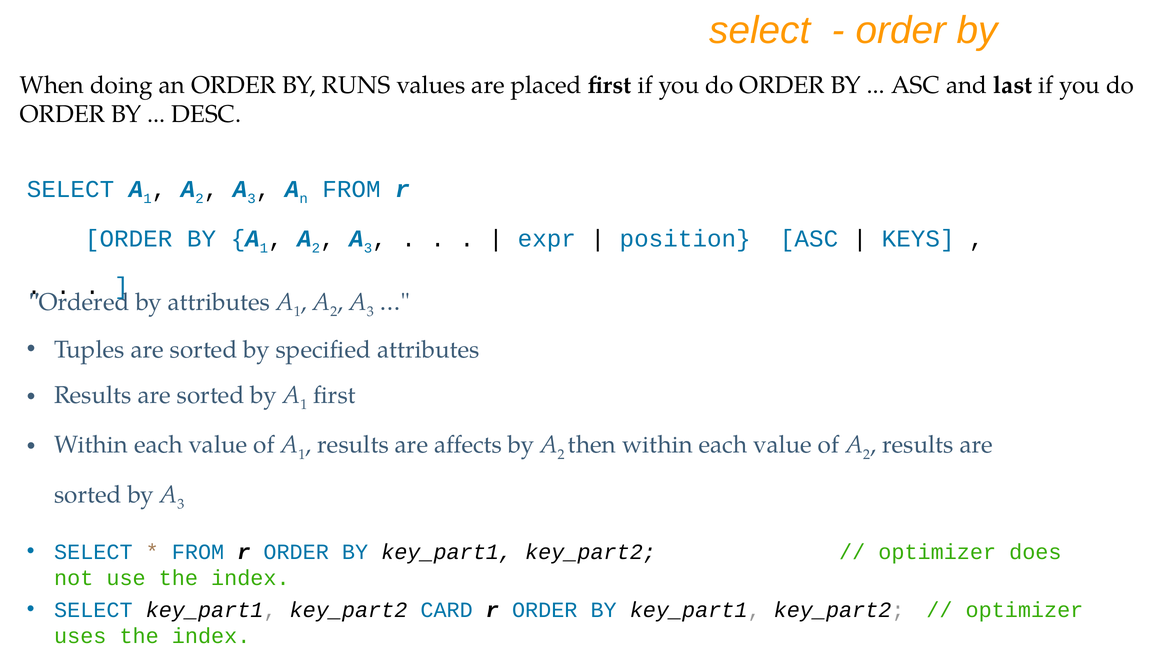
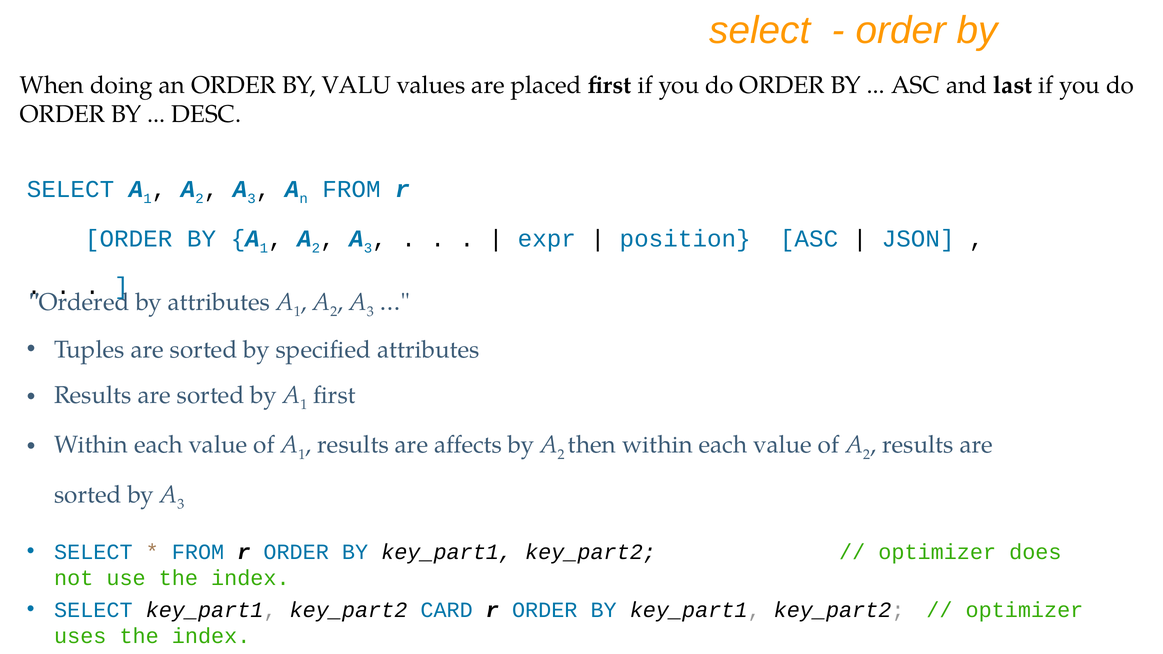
RUNS: RUNS -> VALU
KEYS: KEYS -> JSON
